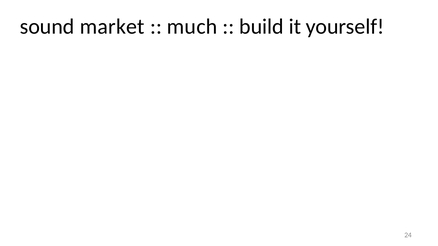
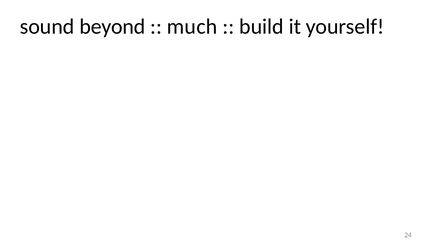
market: market -> beyond
